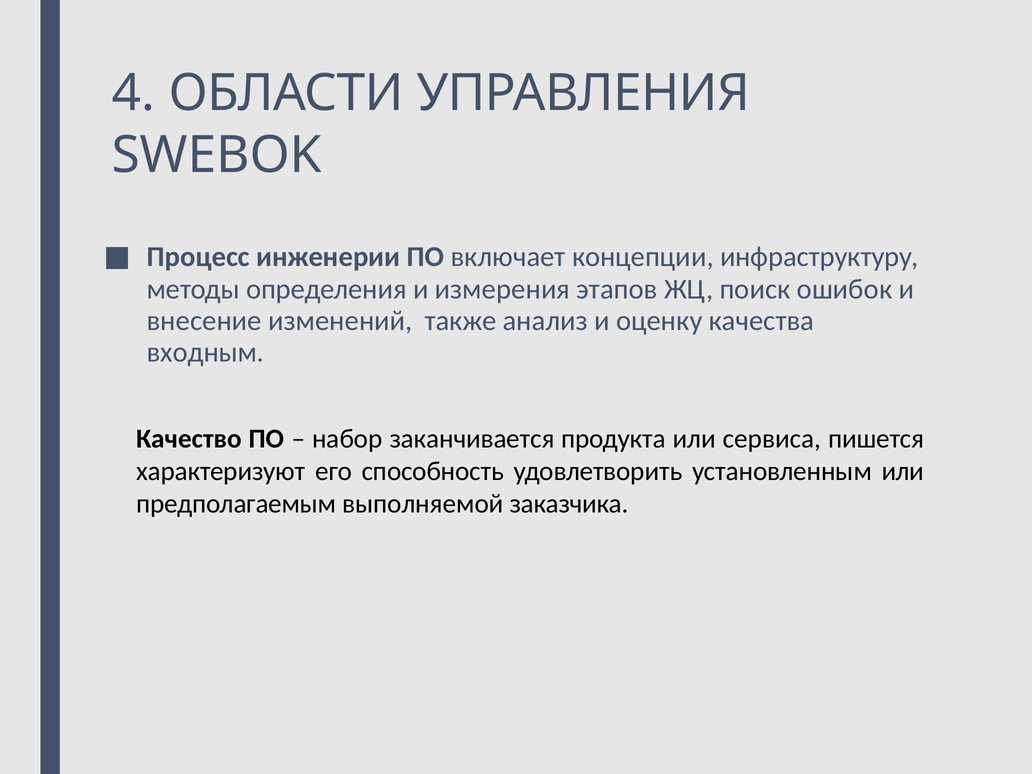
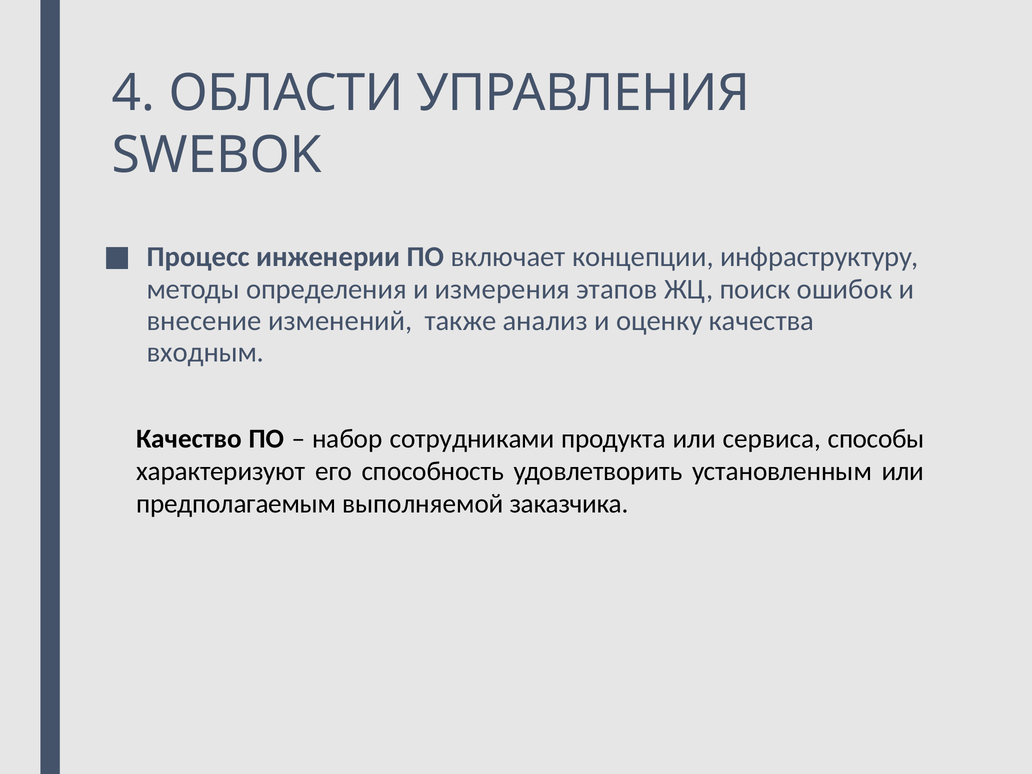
заканчивается: заканчивается -> сотрудниками
пишется: пишется -> способы
